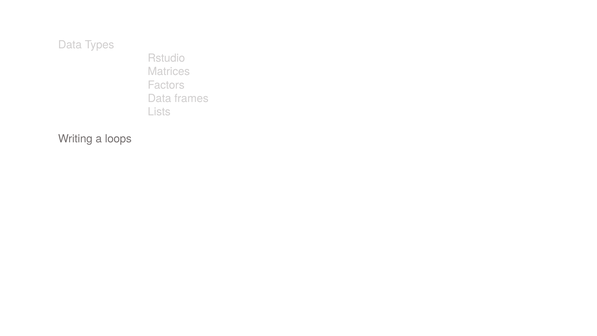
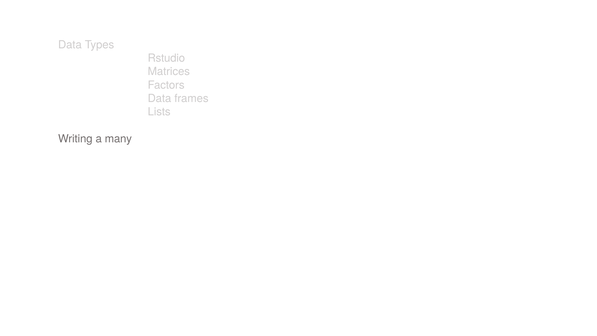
loops: loops -> many
